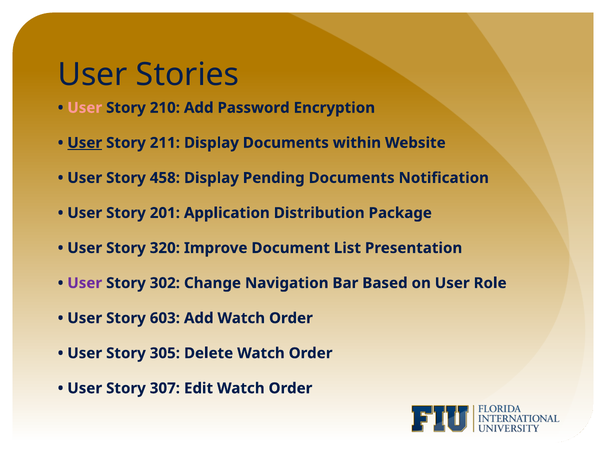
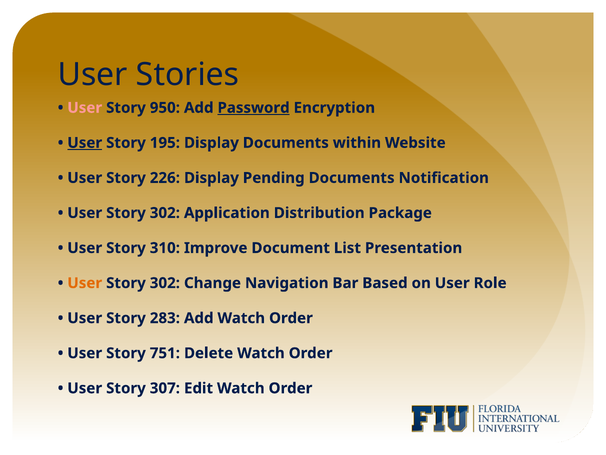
210: 210 -> 950
Password underline: none -> present
211: 211 -> 195
458: 458 -> 226
201 at (165, 213): 201 -> 302
320: 320 -> 310
User at (85, 283) colour: purple -> orange
603: 603 -> 283
305: 305 -> 751
